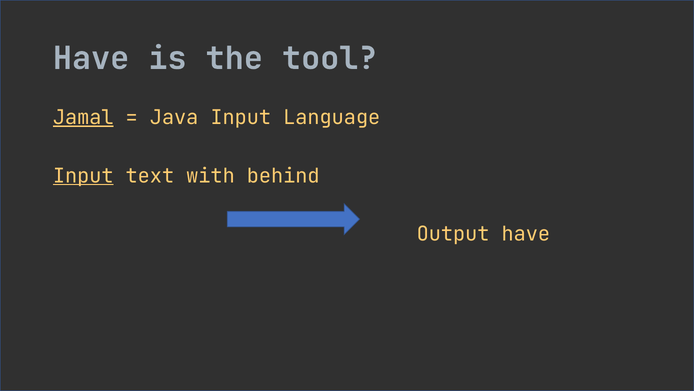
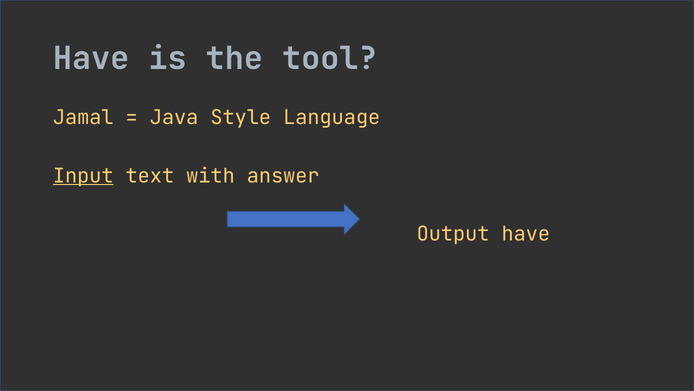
Jamal underline: present -> none
Java Input: Input -> Style
behind: behind -> answer
